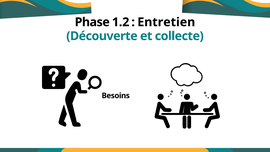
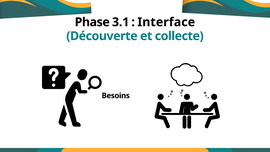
1.2: 1.2 -> 3.1
Entretien: Entretien -> Interface
